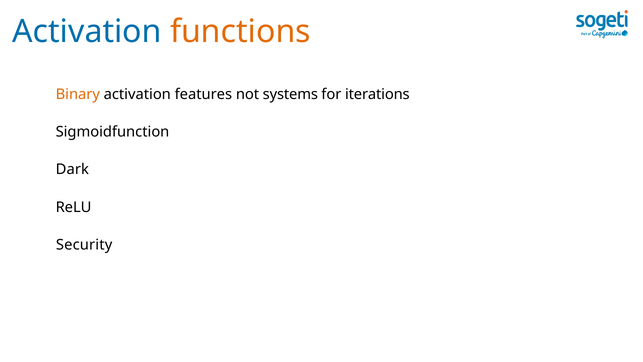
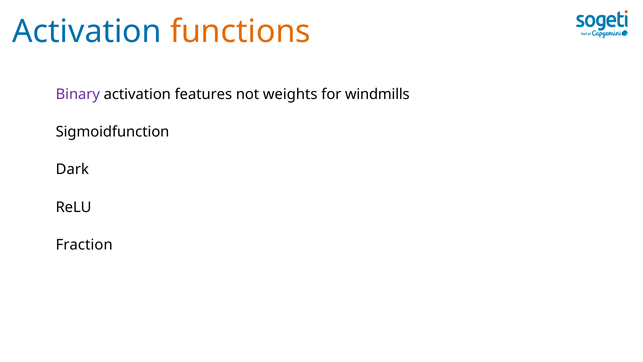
Binary colour: orange -> purple
systems: systems -> weights
iterations: iterations -> windmills
Security: Security -> Fraction
